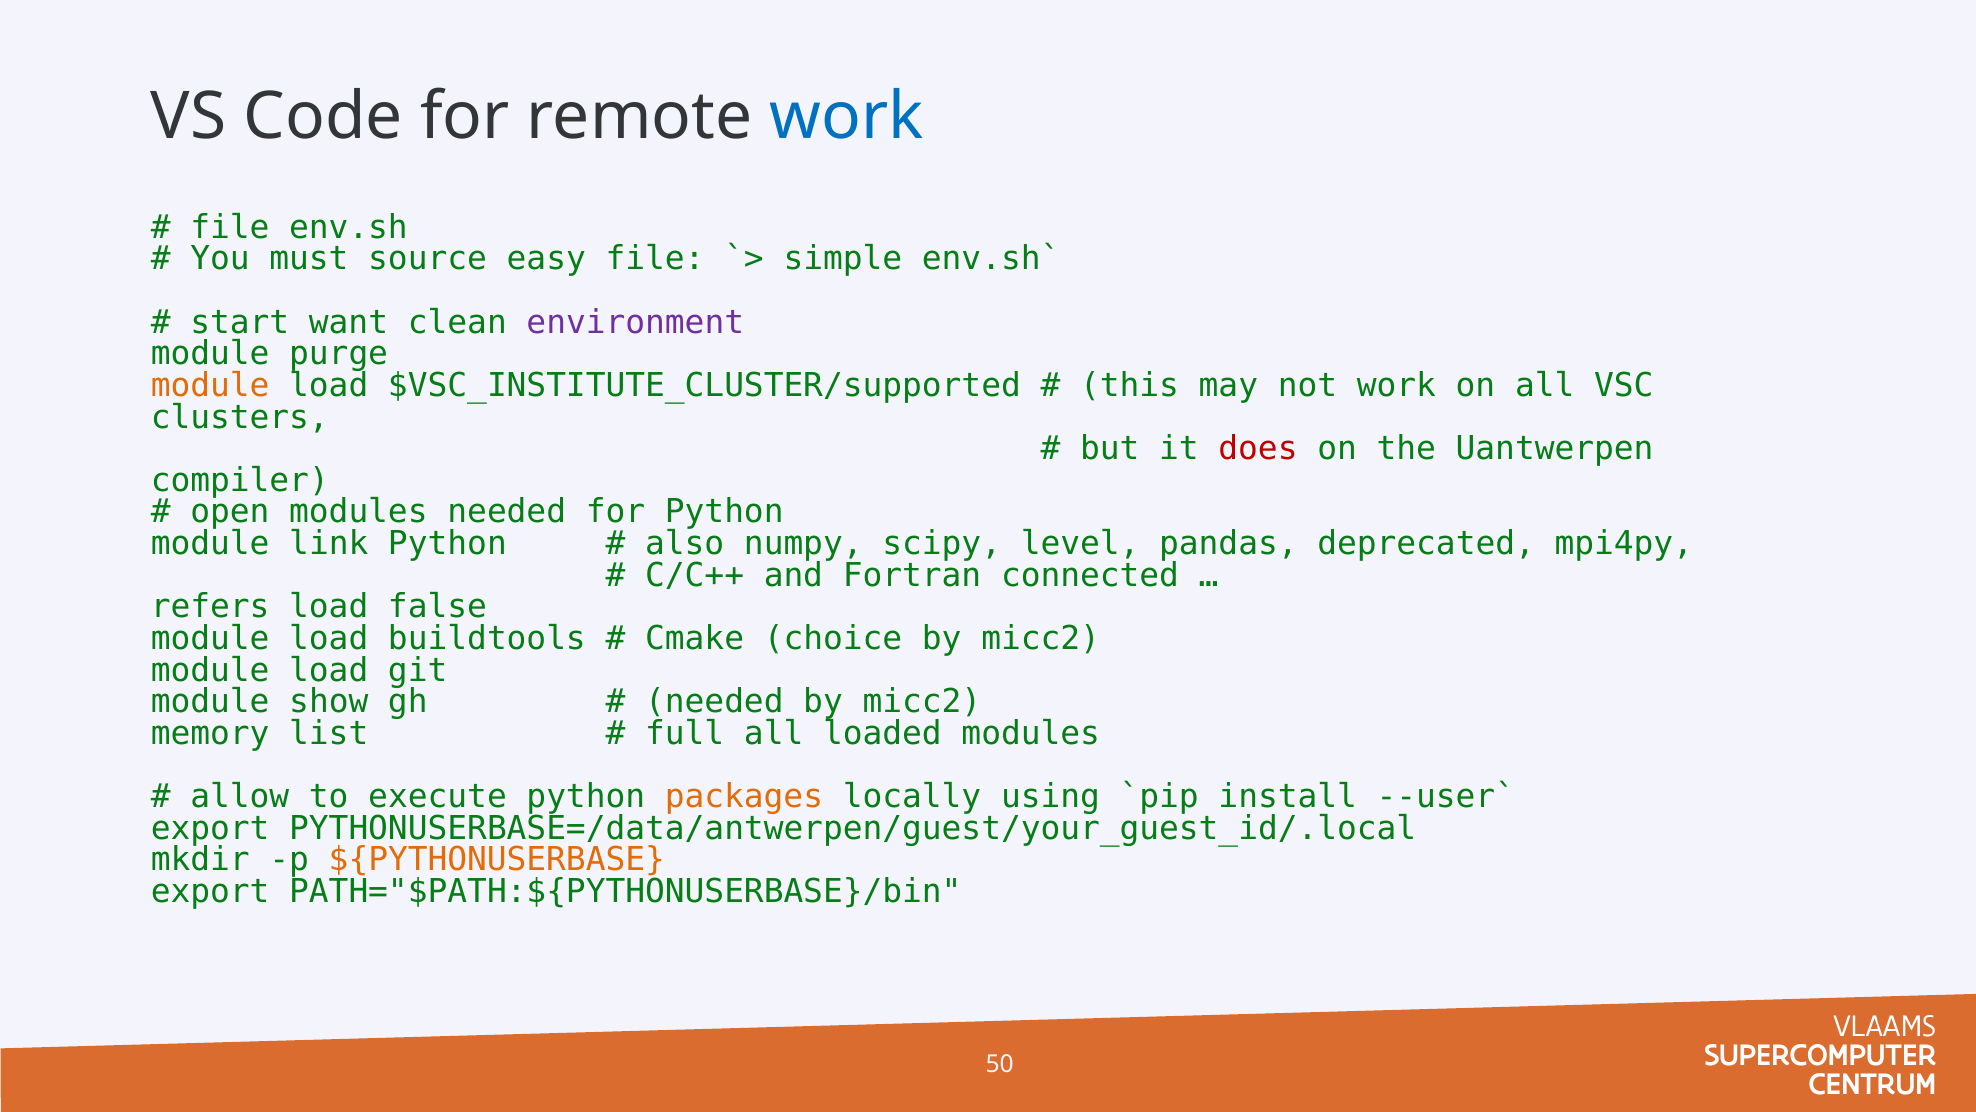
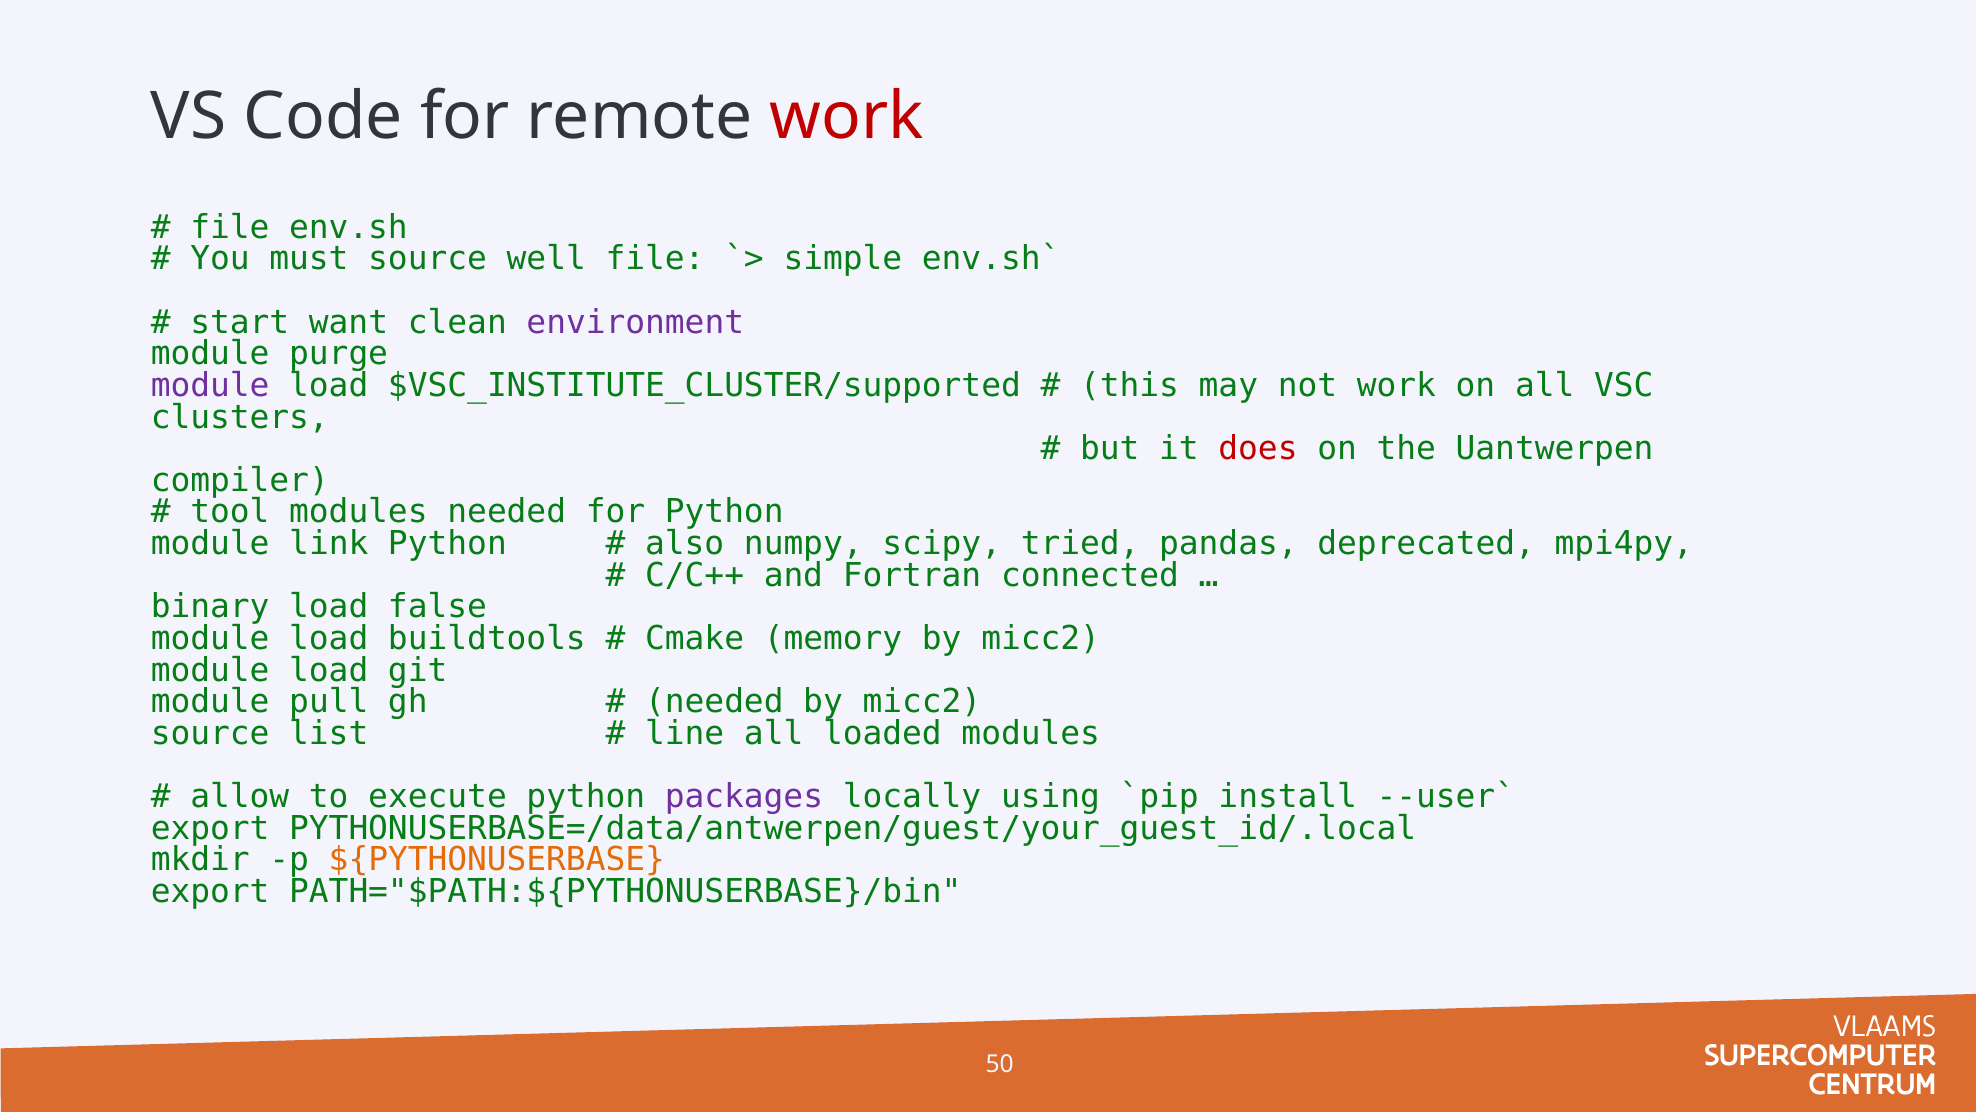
work at (847, 117) colour: blue -> red
easy: easy -> well
module at (210, 385) colour: orange -> purple
open: open -> tool
level: level -> tried
refers: refers -> binary
choice: choice -> memory
show: show -> pull
memory at (210, 733): memory -> source
full: full -> line
packages colour: orange -> purple
